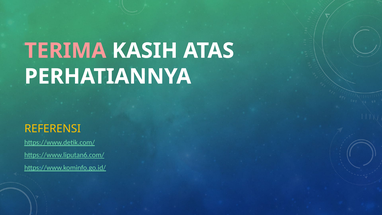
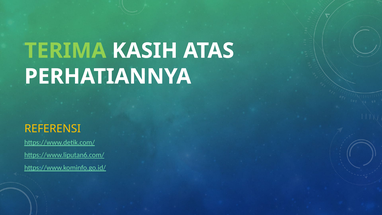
TERIMA colour: pink -> light green
